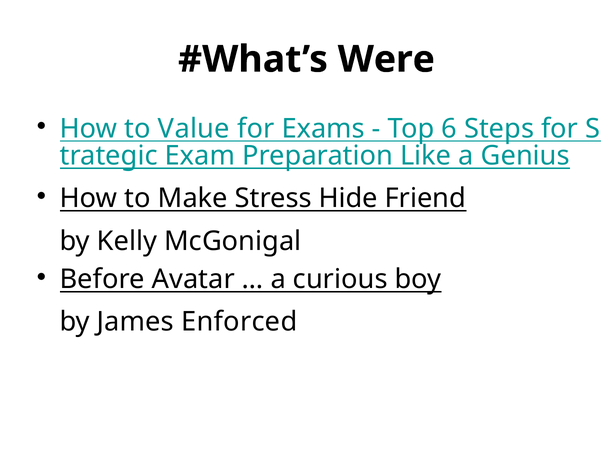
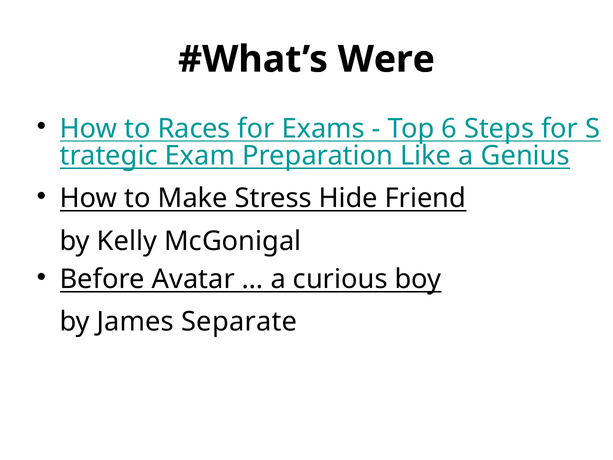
Value: Value -> Races
Enforced: Enforced -> Separate
